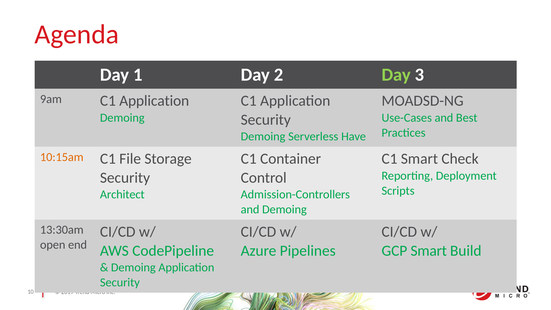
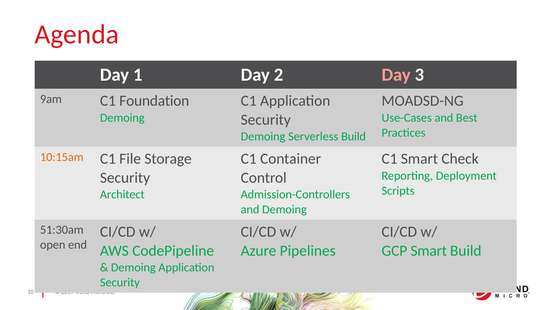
Day at (396, 75) colour: light green -> pink
9am C1 Application: Application -> Foundation
Serverless Have: Have -> Build
13:30am: 13:30am -> 51:30am
